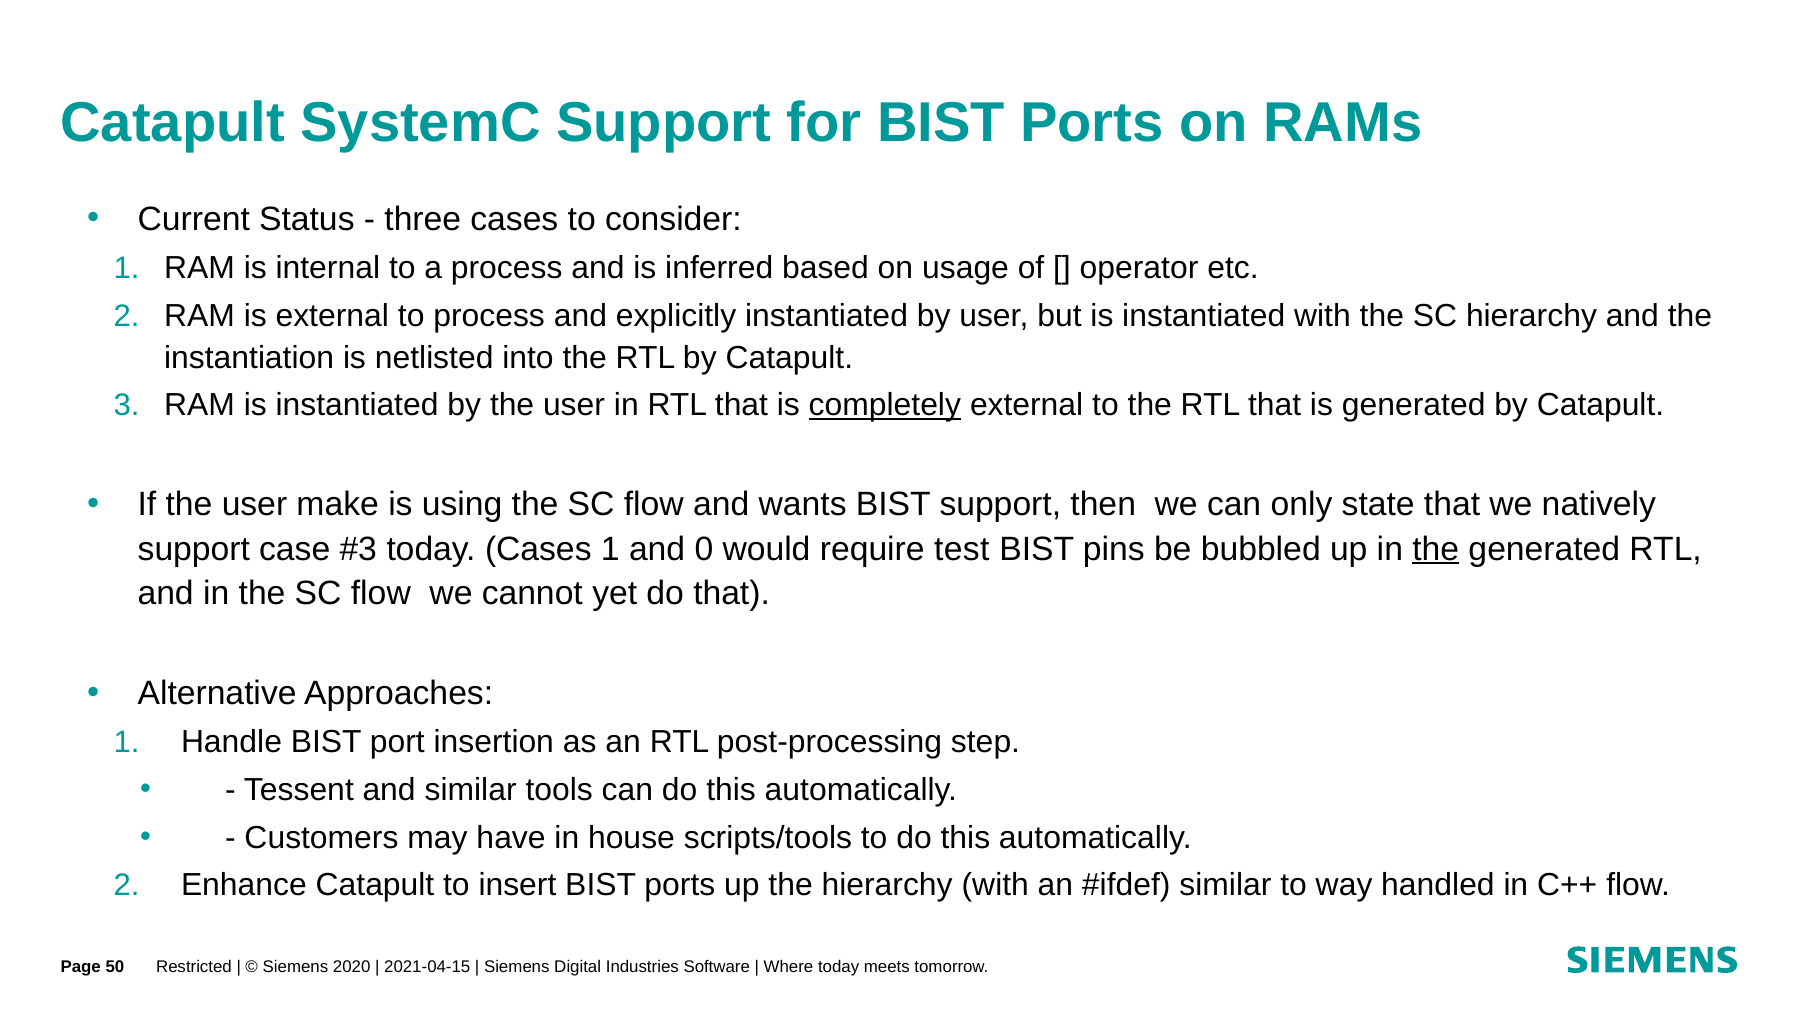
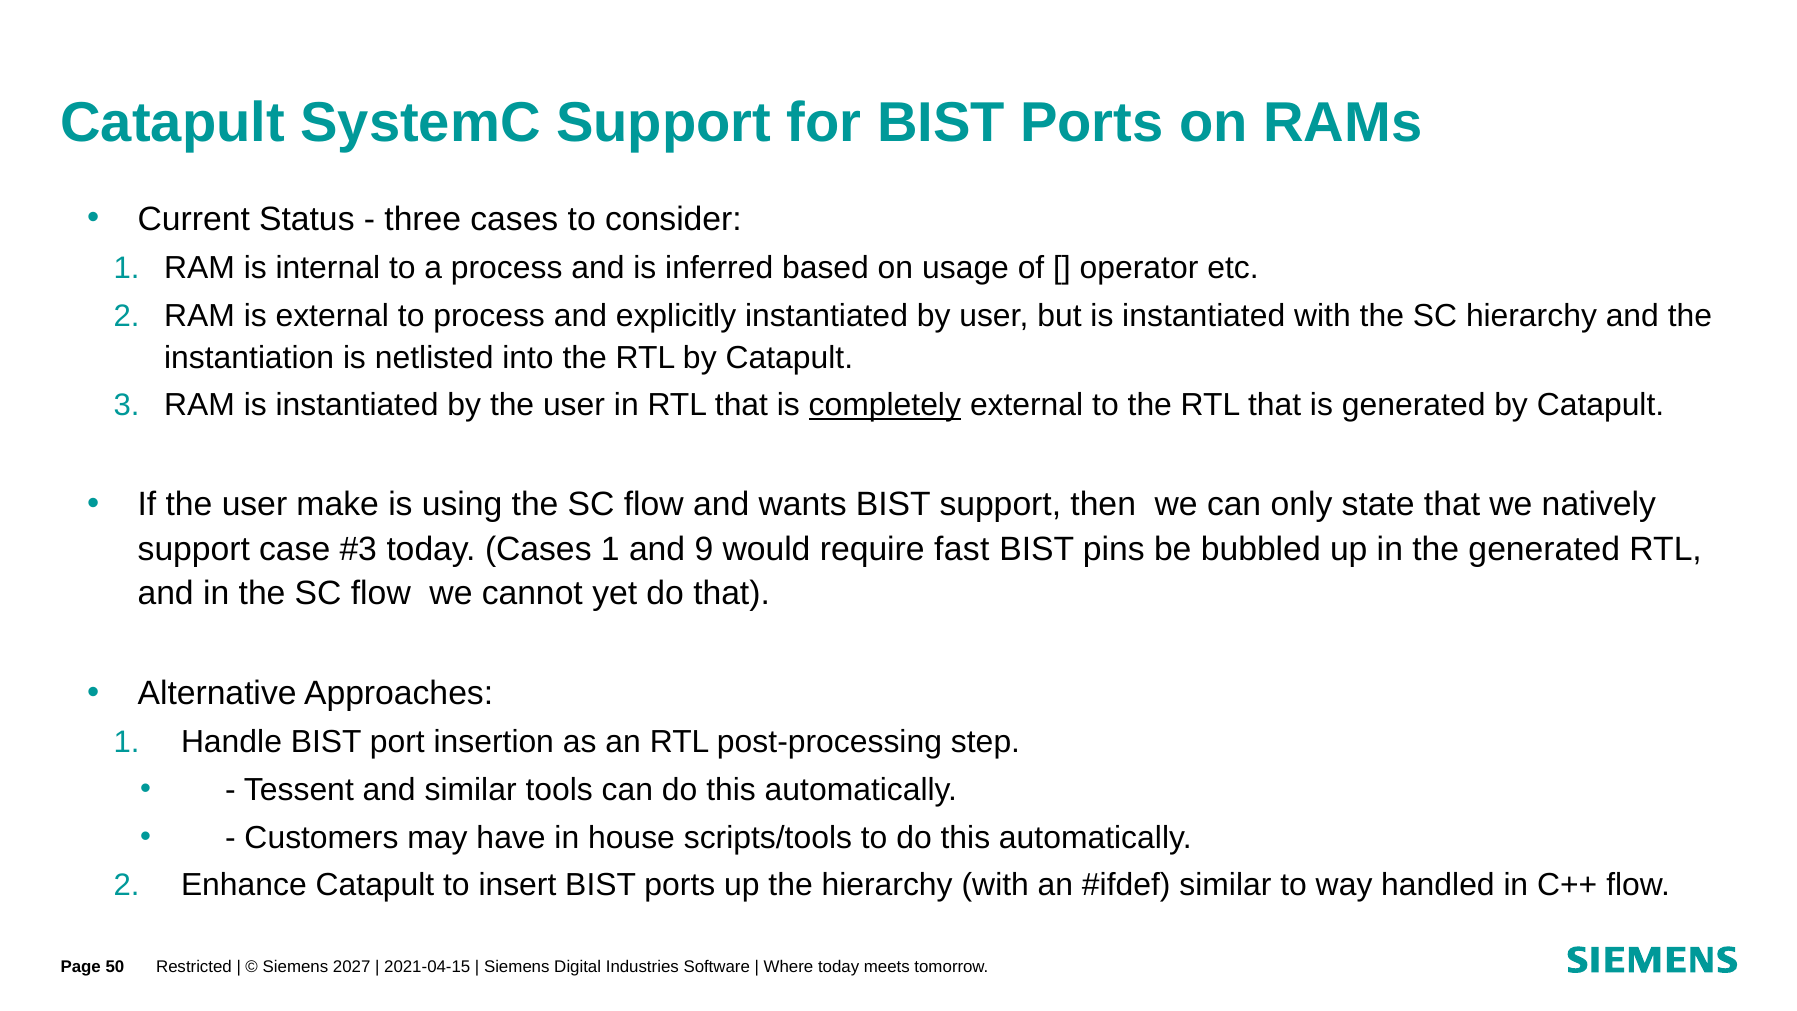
0: 0 -> 9
test: test -> fast
the at (1436, 549) underline: present -> none
2020: 2020 -> 2027
